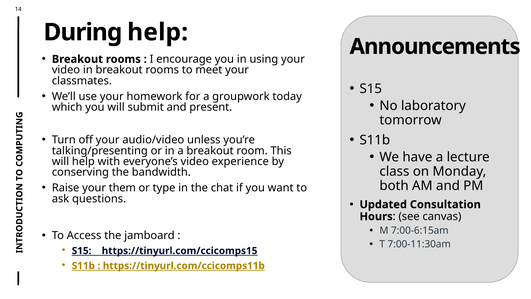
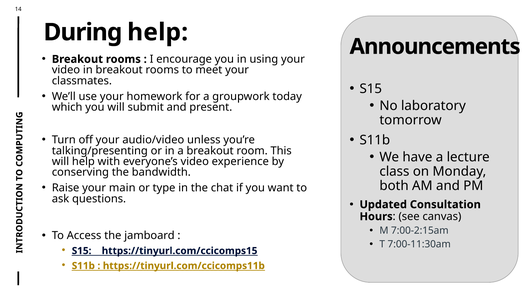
them: them -> main
7:00-6:15am: 7:00-6:15am -> 7:00-2:15am
